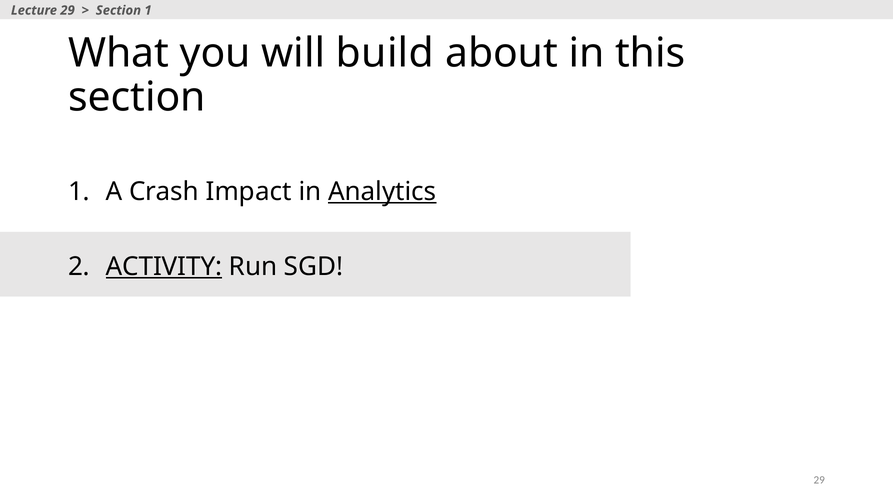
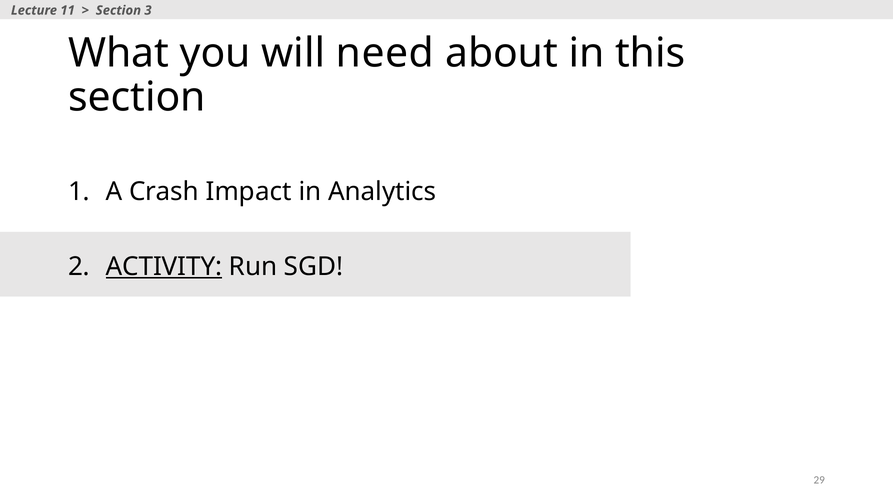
Lecture 29: 29 -> 11
1 at (148, 10): 1 -> 3
build: build -> need
Analytics underline: present -> none
